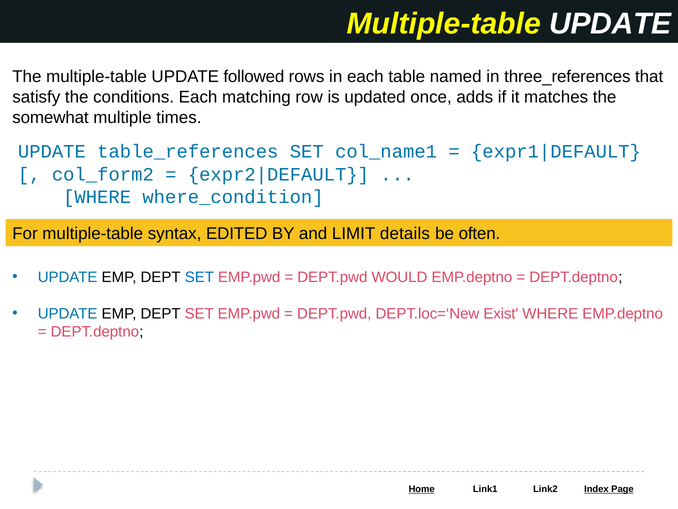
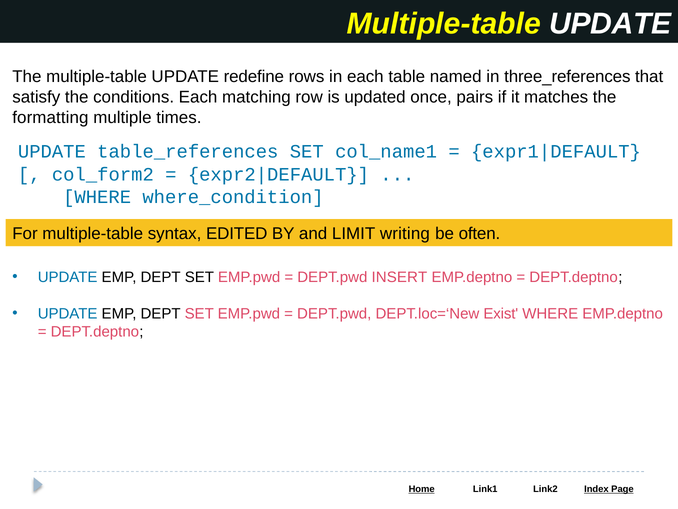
followed: followed -> redefine
adds: adds -> pairs
somewhat: somewhat -> formatting
details: details -> writing
SET at (199, 277) colour: blue -> black
WOULD: WOULD -> INSERT
